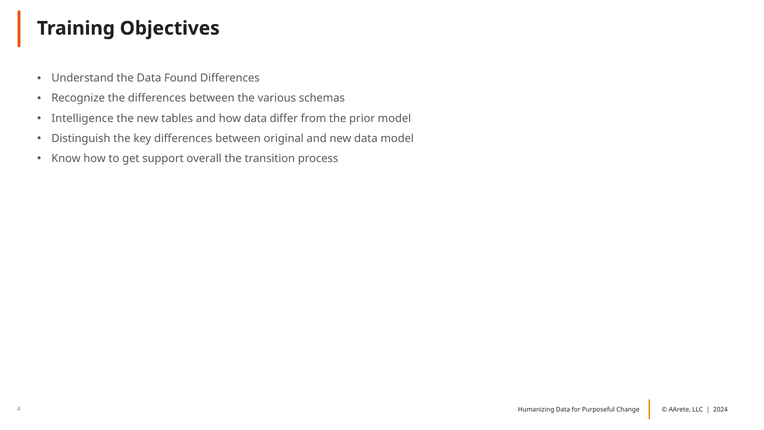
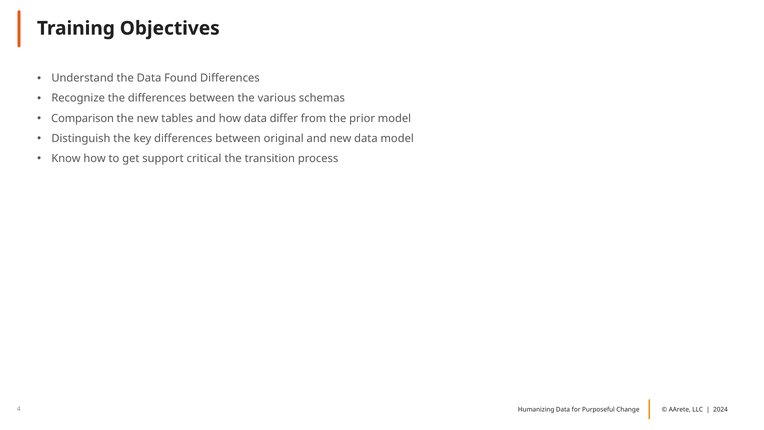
Intelligence: Intelligence -> Comparison
overall: overall -> critical
